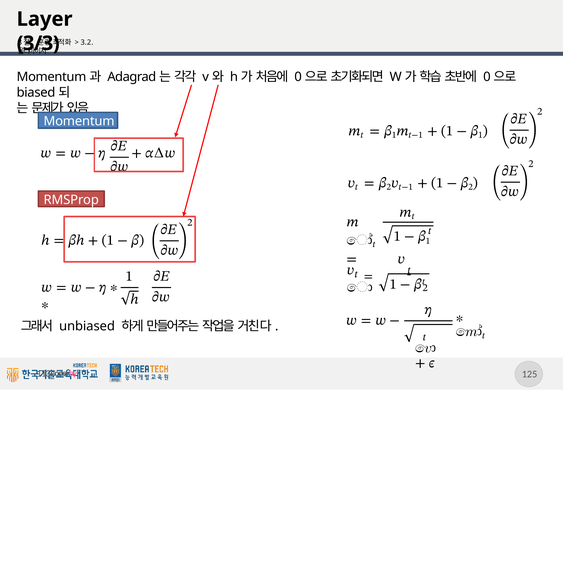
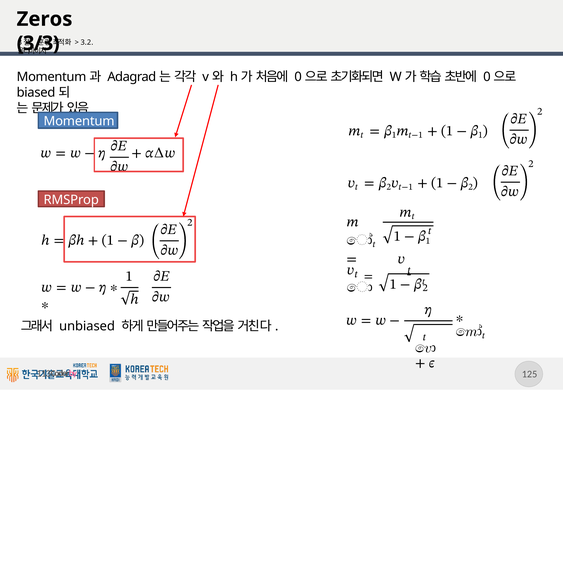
Layer: Layer -> Zeros
